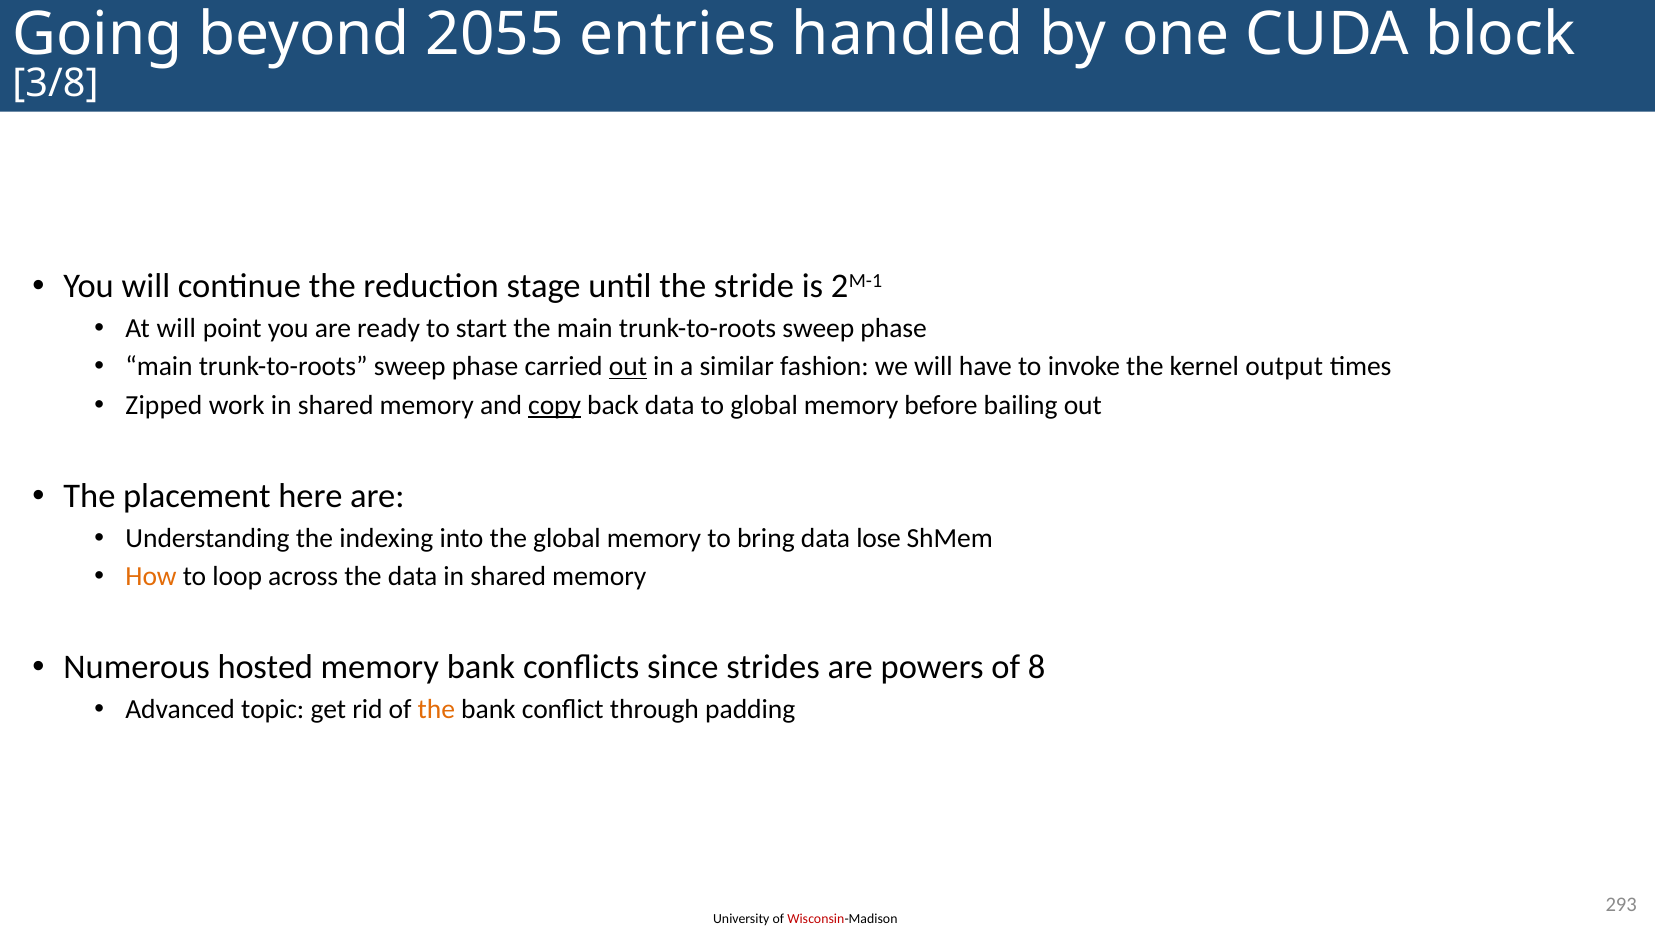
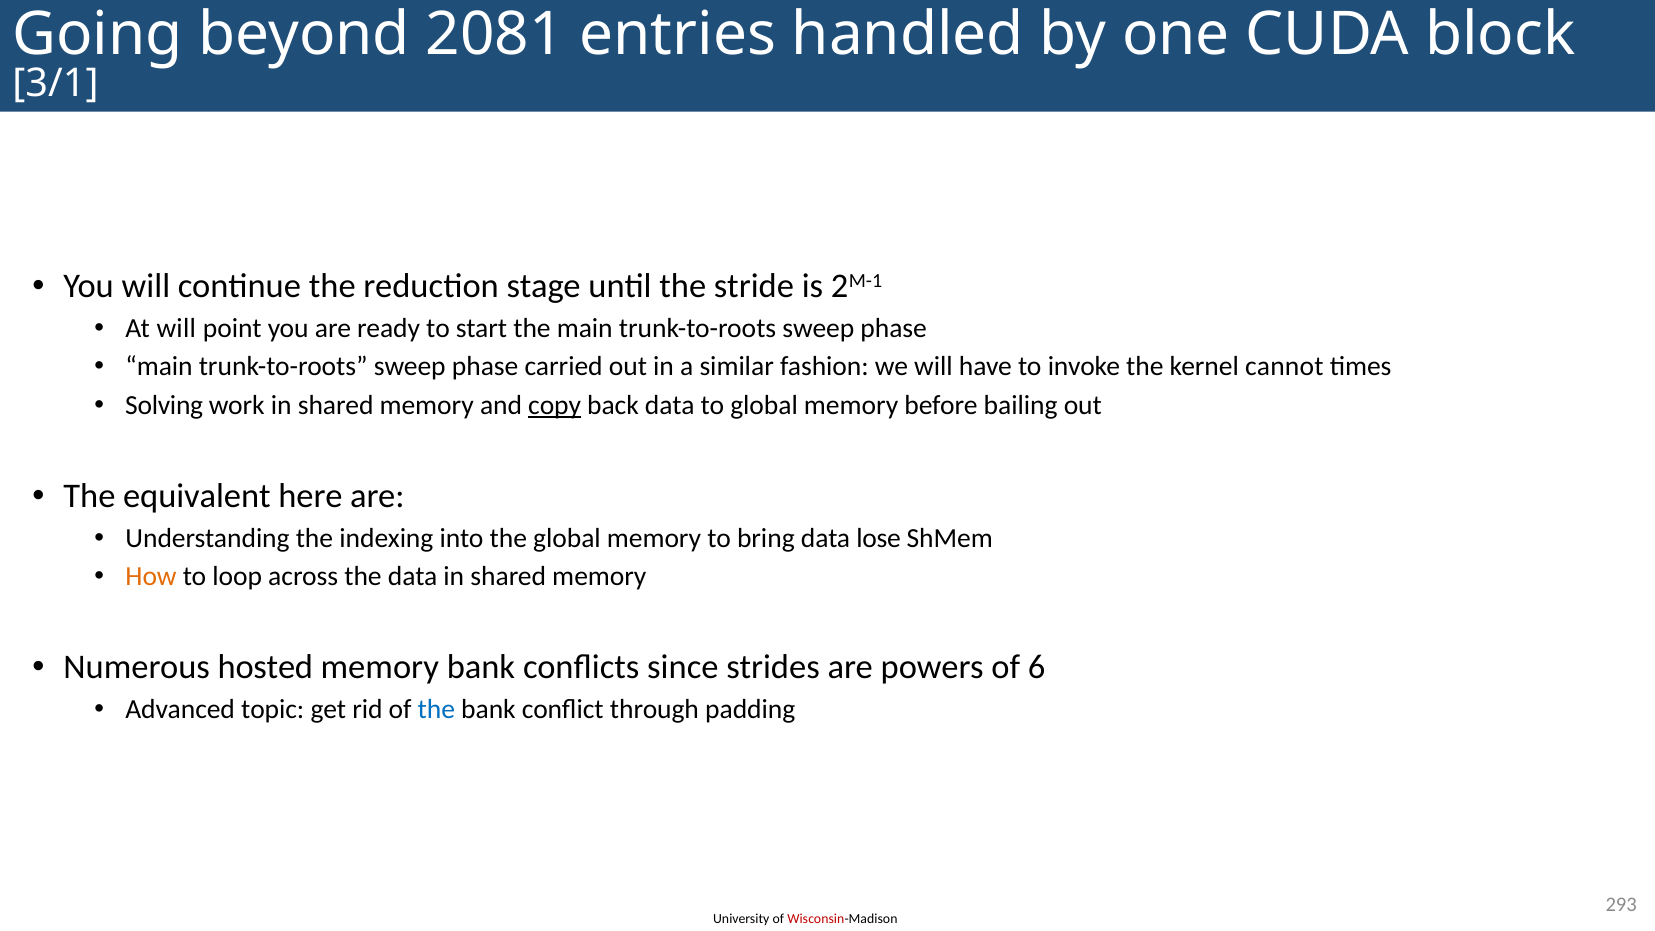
2055: 2055 -> 2081
3/8: 3/8 -> 3/1
out at (628, 367) underline: present -> none
output: output -> cannot
Zipped: Zipped -> Solving
placement: placement -> equivalent
8: 8 -> 6
the at (436, 710) colour: orange -> blue
